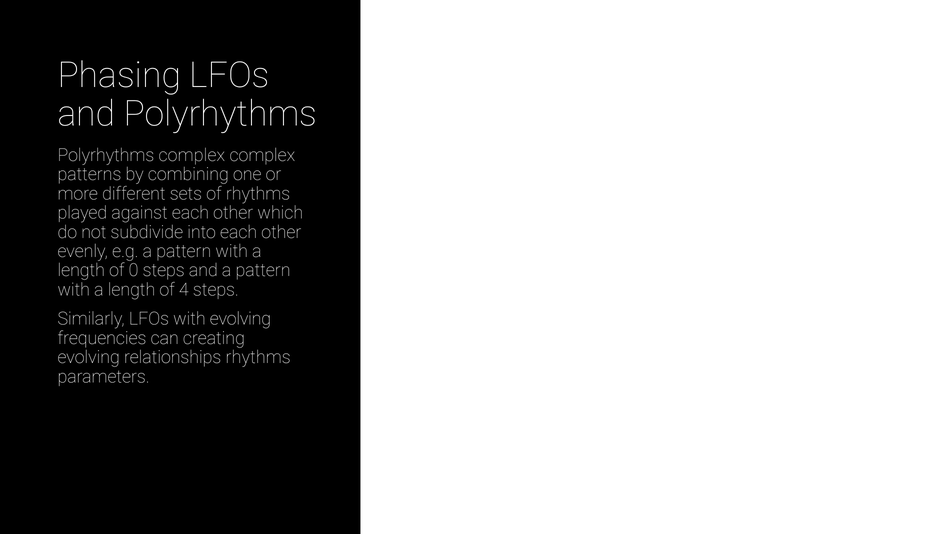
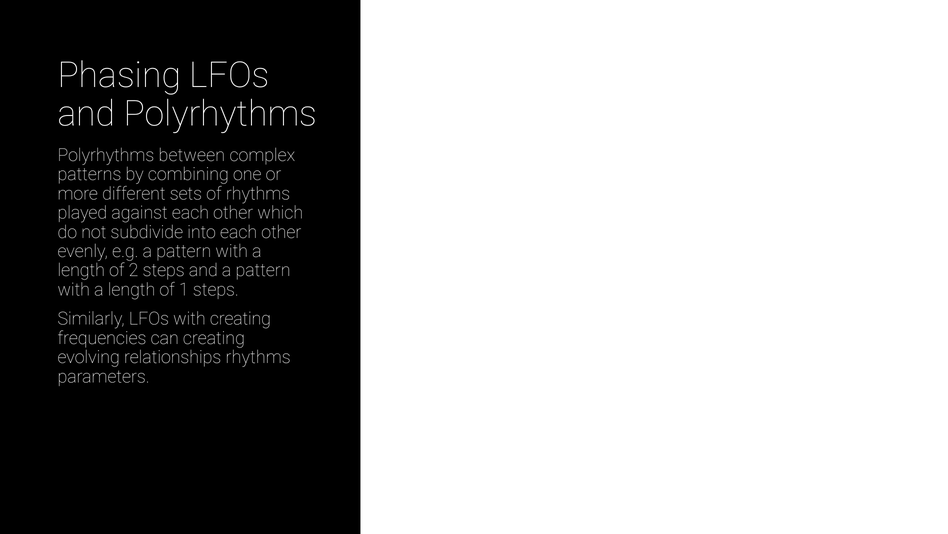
Polyrhythms complex: complex -> between
0: 0 -> 2
4: 4 -> 1
with evolving: evolving -> creating
